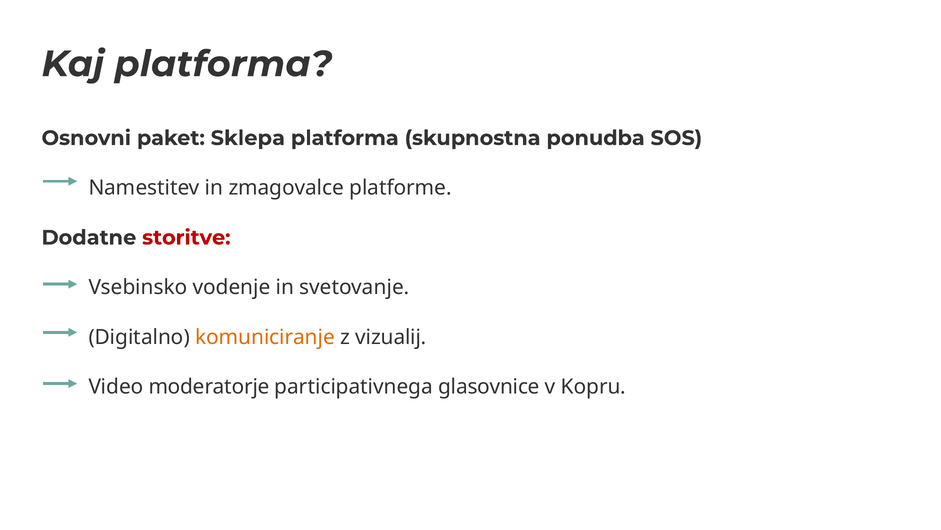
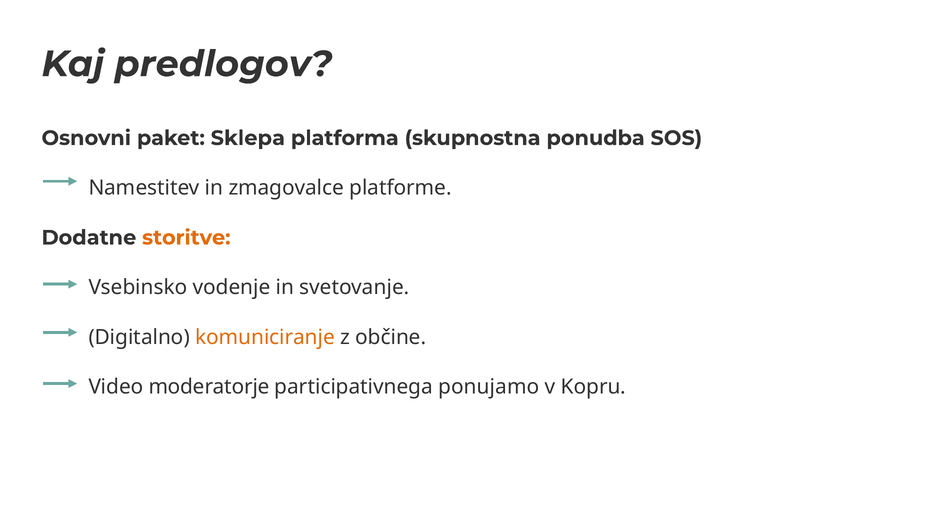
Kaj platforma: platforma -> predlogov
storitve colour: red -> orange
vizualij: vizualij -> občine
glasovnice: glasovnice -> ponujamo
